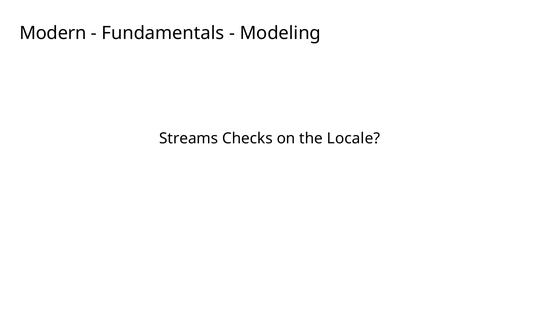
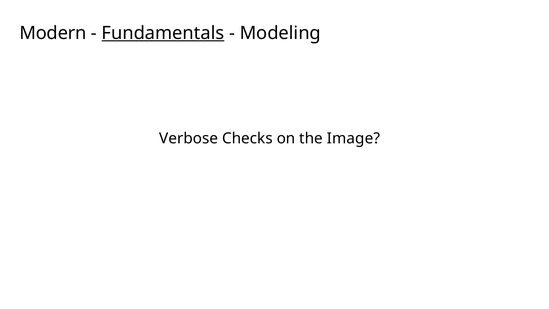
Fundamentals underline: none -> present
Streams: Streams -> Verbose
Locale: Locale -> Image
